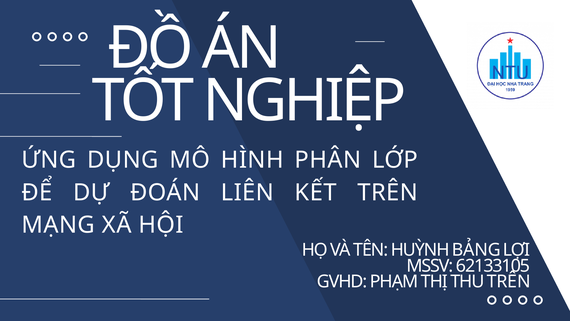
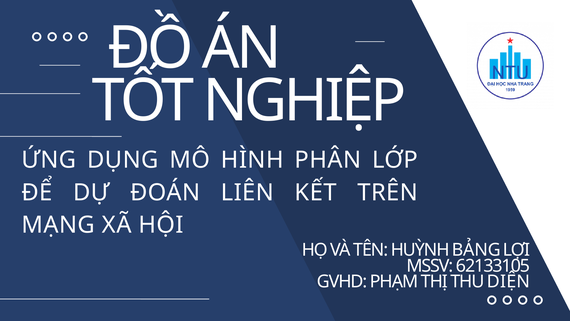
THU TRÊN: TRÊN -> DIỆN
